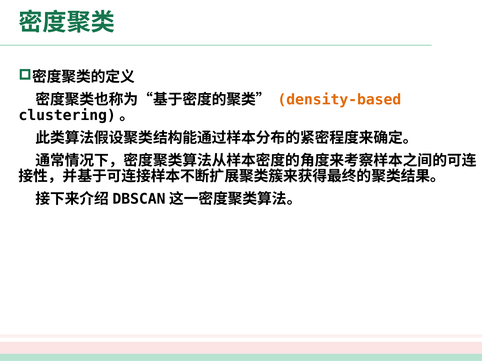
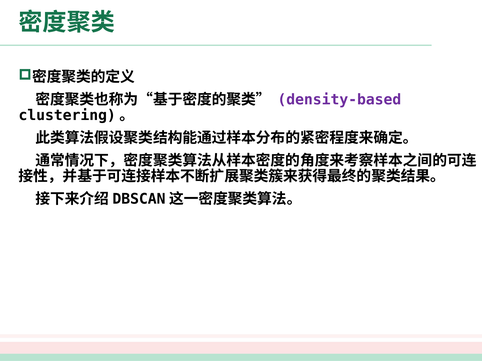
density-based colour: orange -> purple
